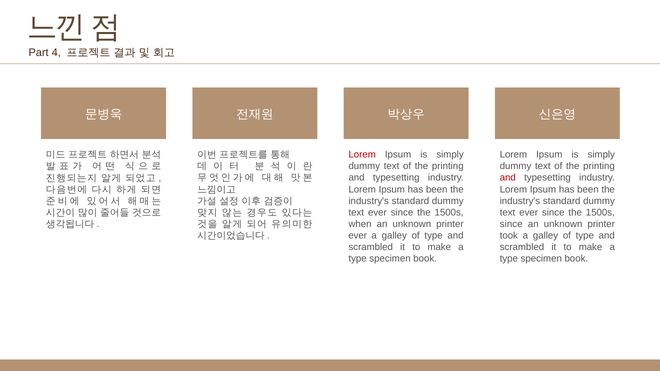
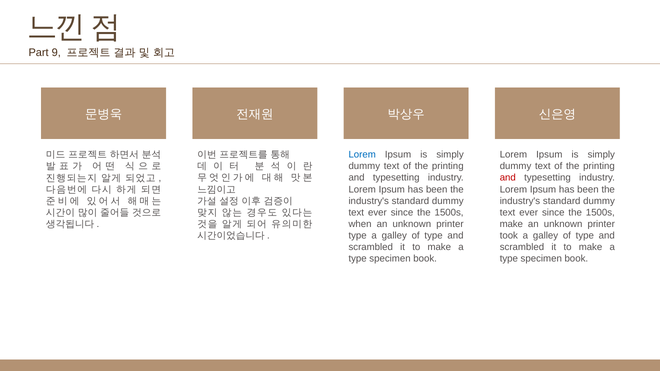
4: 4 -> 9
Lorem at (362, 155) colour: red -> blue
since at (511, 224): since -> make
ever at (358, 236): ever -> type
